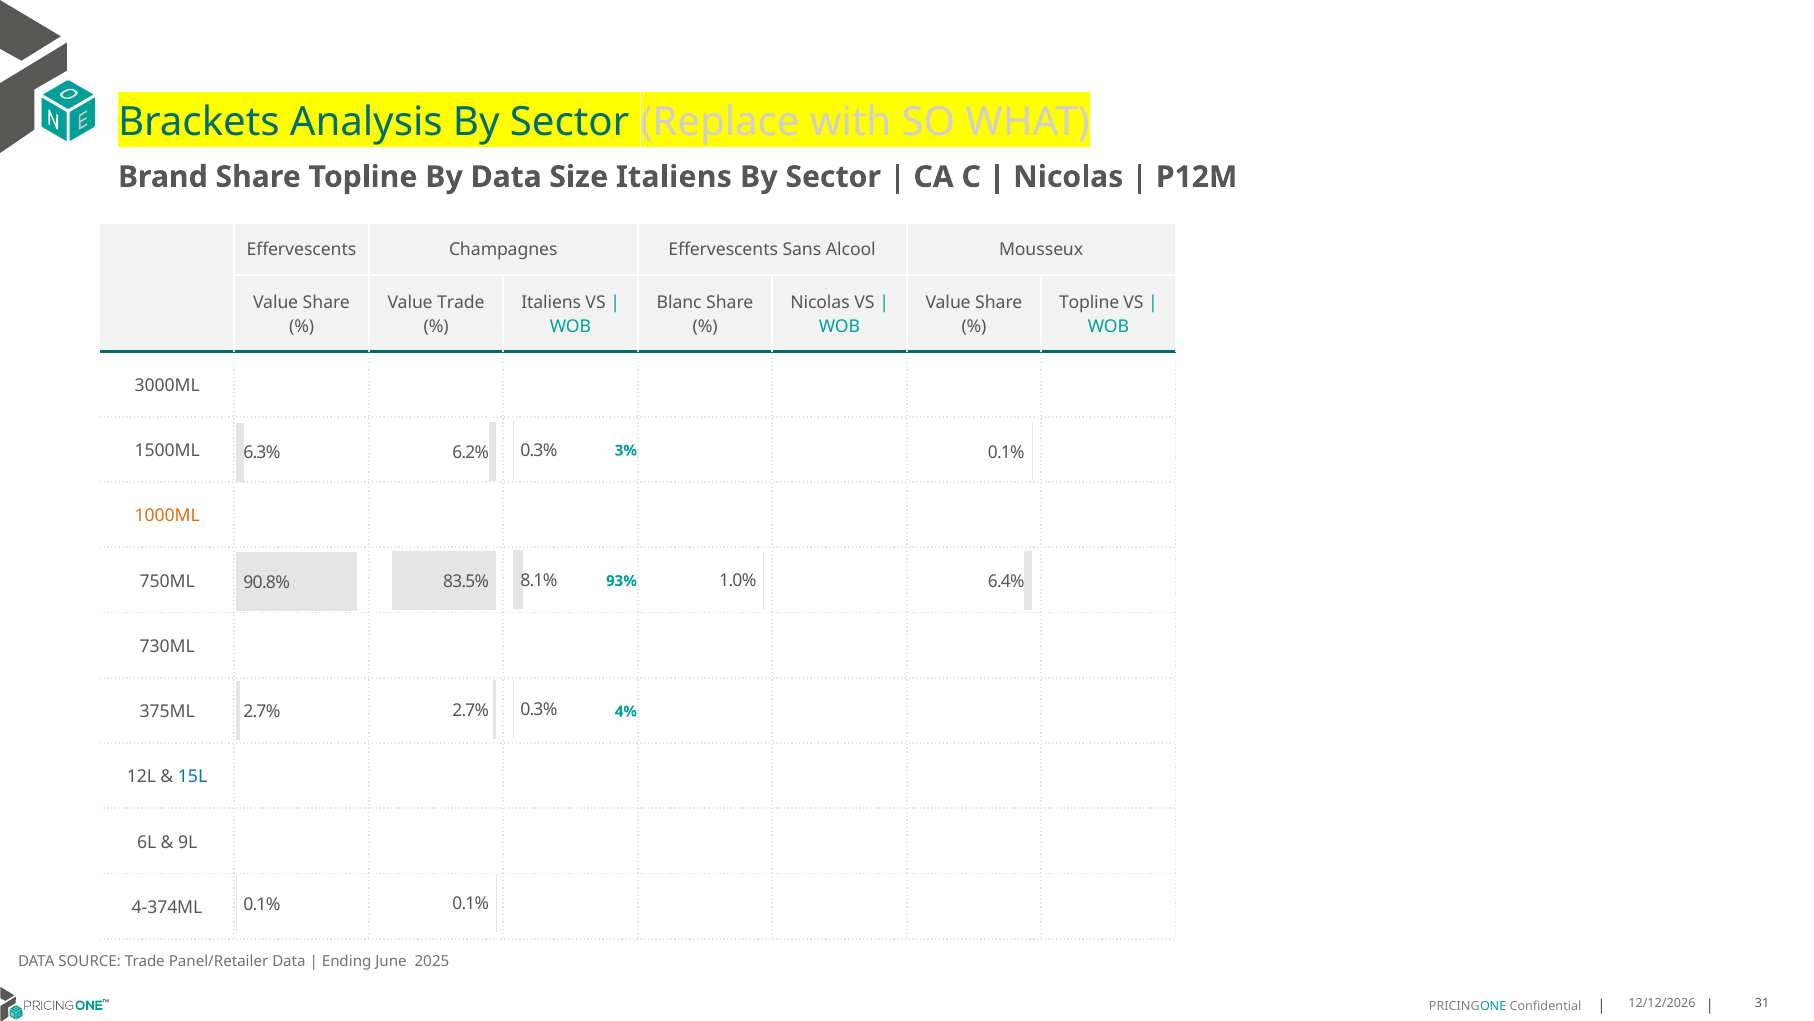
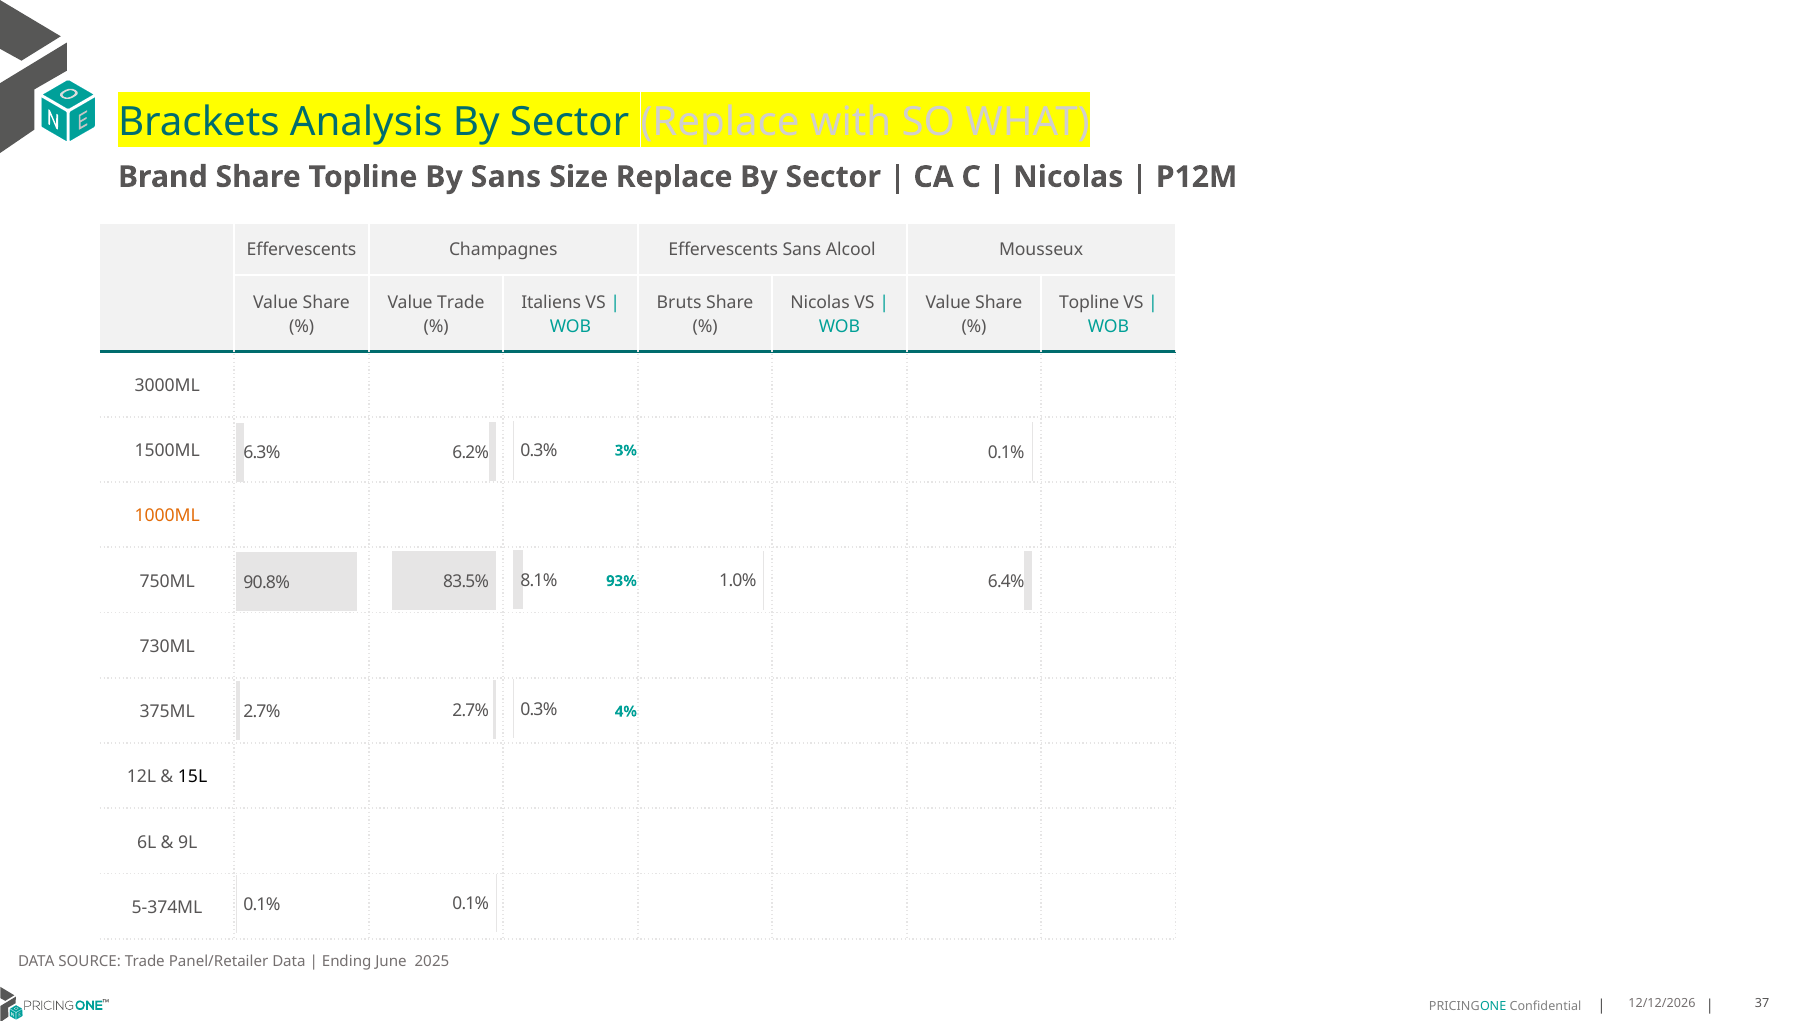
By Data: Data -> Sans
Size Italiens: Italiens -> Replace
Blanc: Blanc -> Bruts
15L colour: blue -> black
4-374ML: 4-374ML -> 5-374ML
31: 31 -> 37
